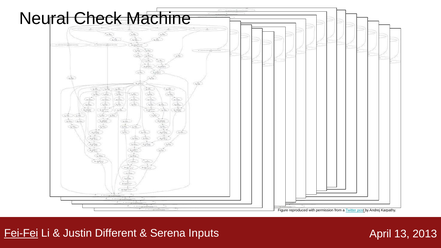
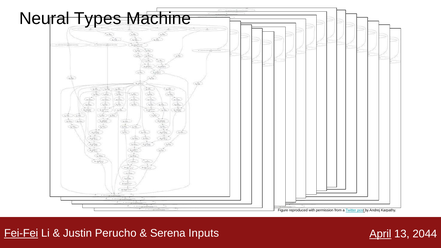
Check: Check -> Types
Different: Different -> Perucho
April underline: none -> present
2013: 2013 -> 2044
